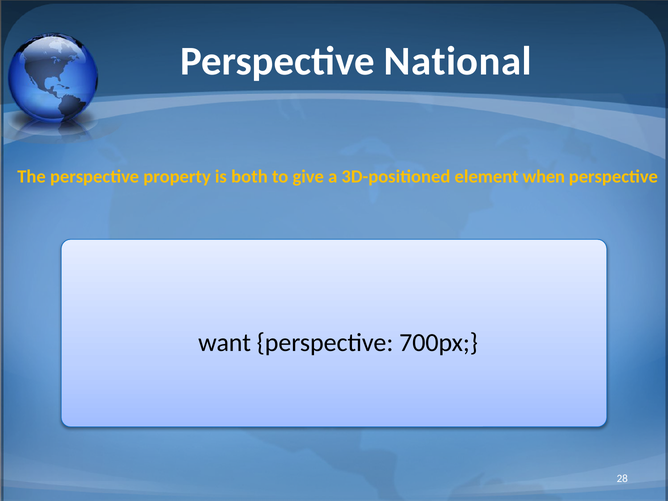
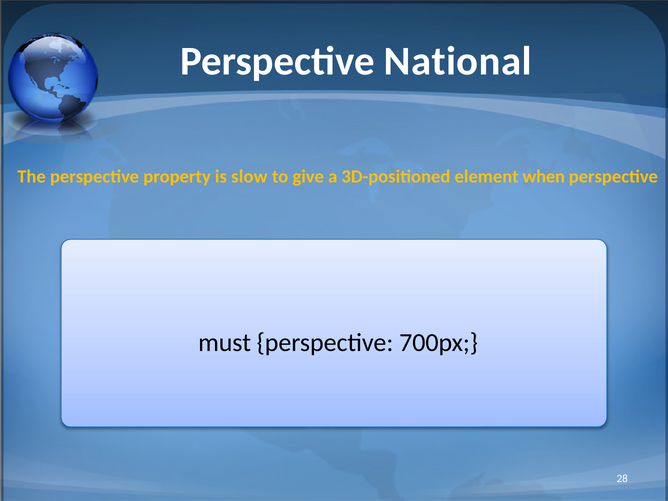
both: both -> slow
want: want -> must
